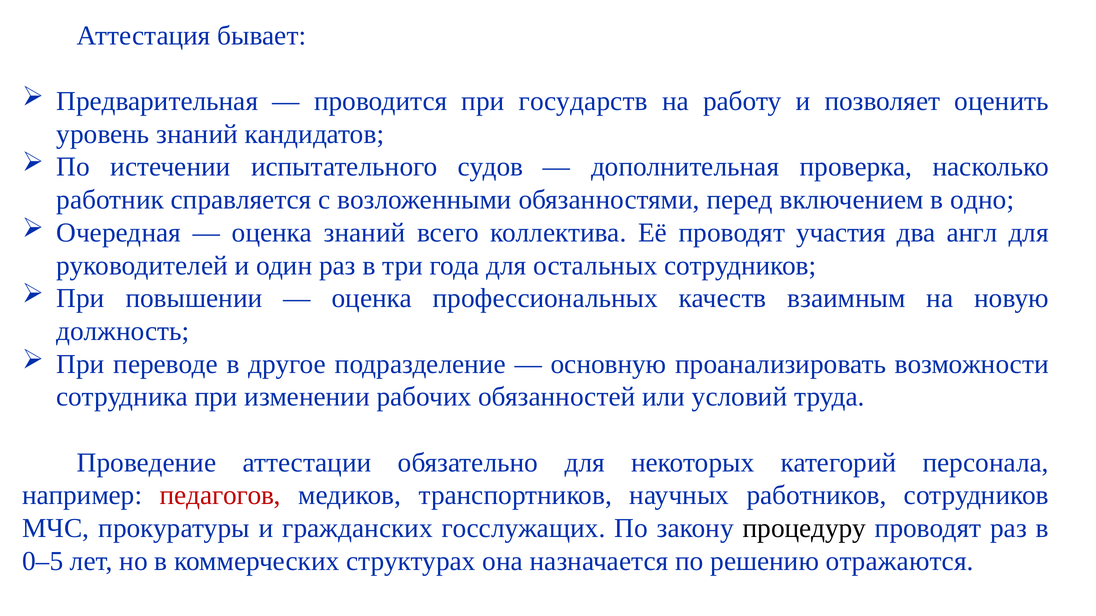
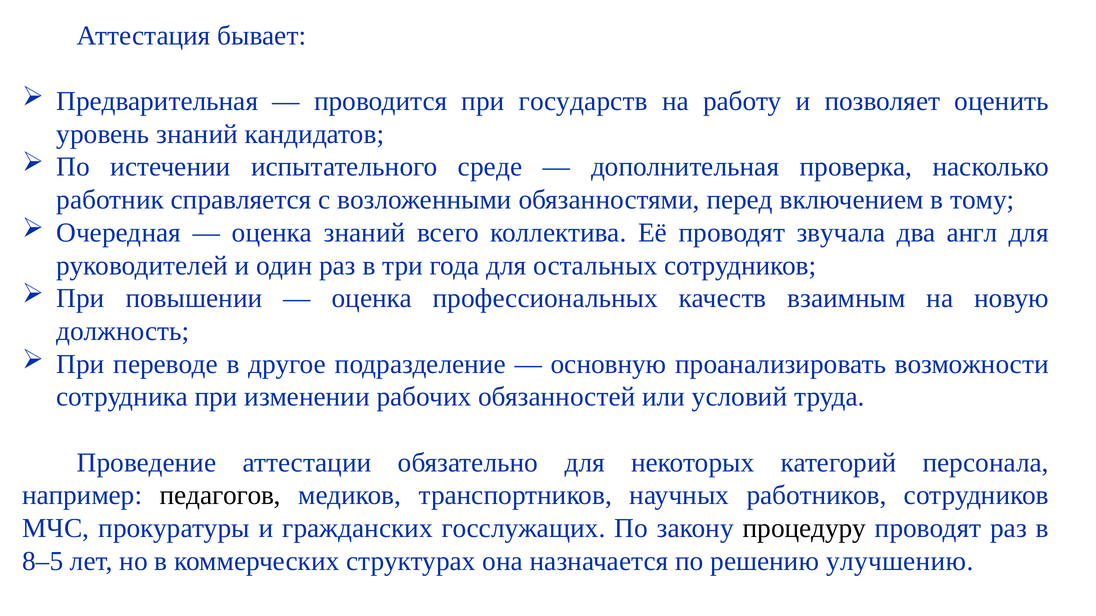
судов: судов -> среде
одно: одно -> тому
участия: участия -> звучала
педагогов colour: red -> black
0–5: 0–5 -> 8–5
отражаются: отражаются -> улучшению
